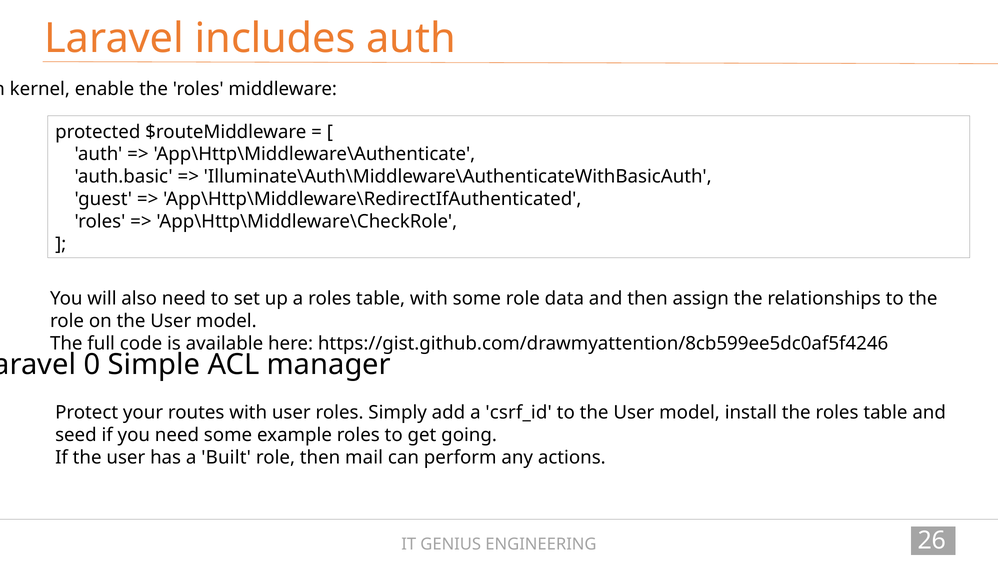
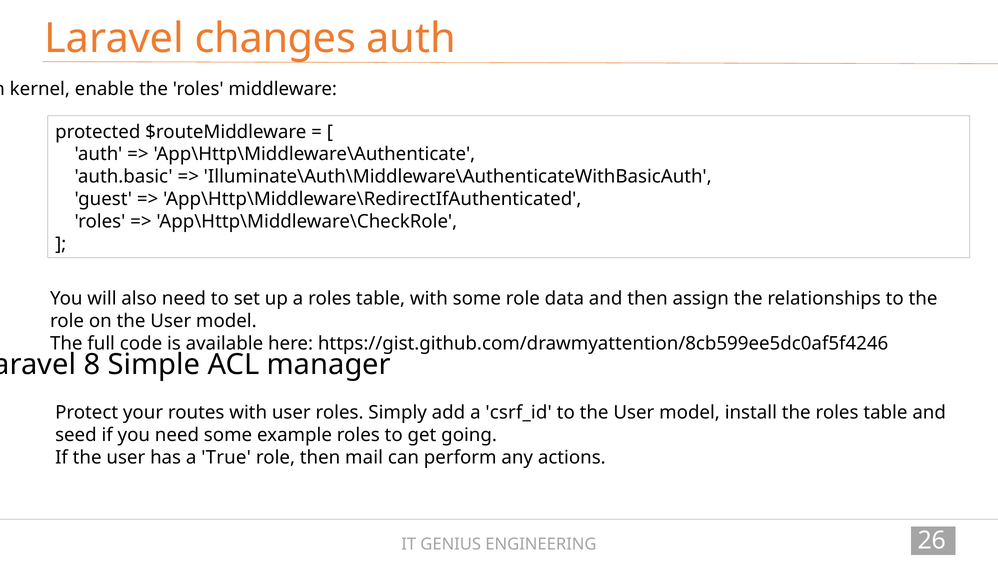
includes: includes -> changes
0: 0 -> 8
Built: Built -> True
